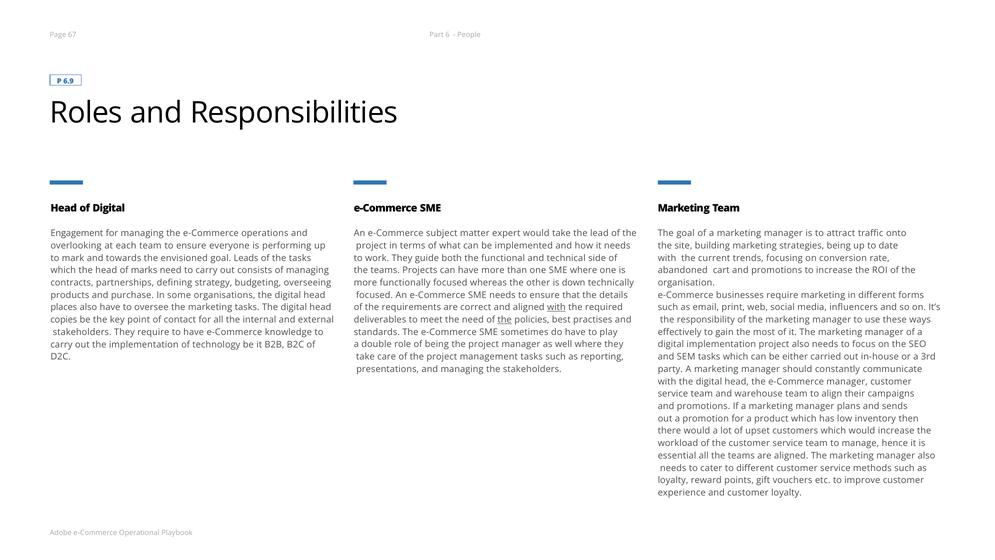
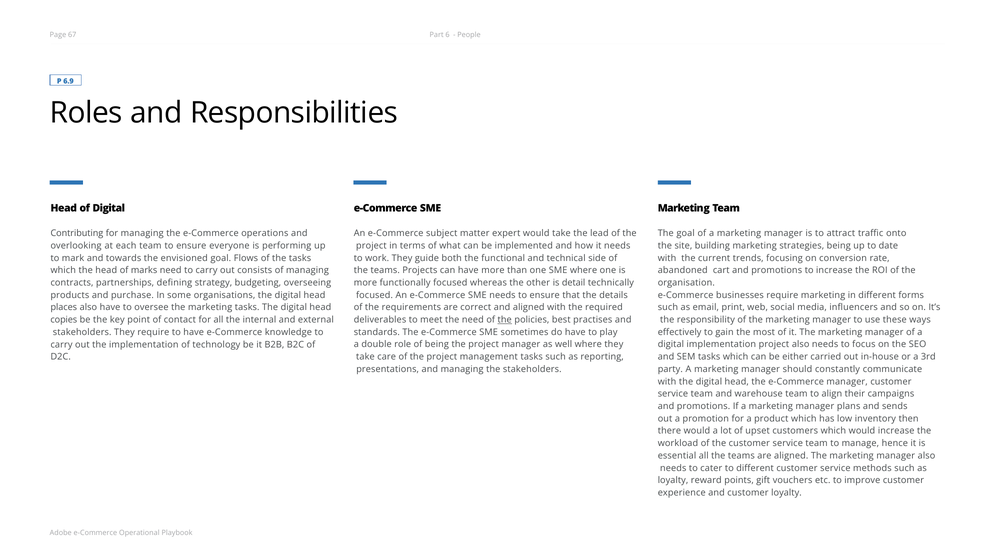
Engagement: Engagement -> Contributing
Leads: Leads -> Flows
down: down -> detail
with at (556, 307) underline: present -> none
